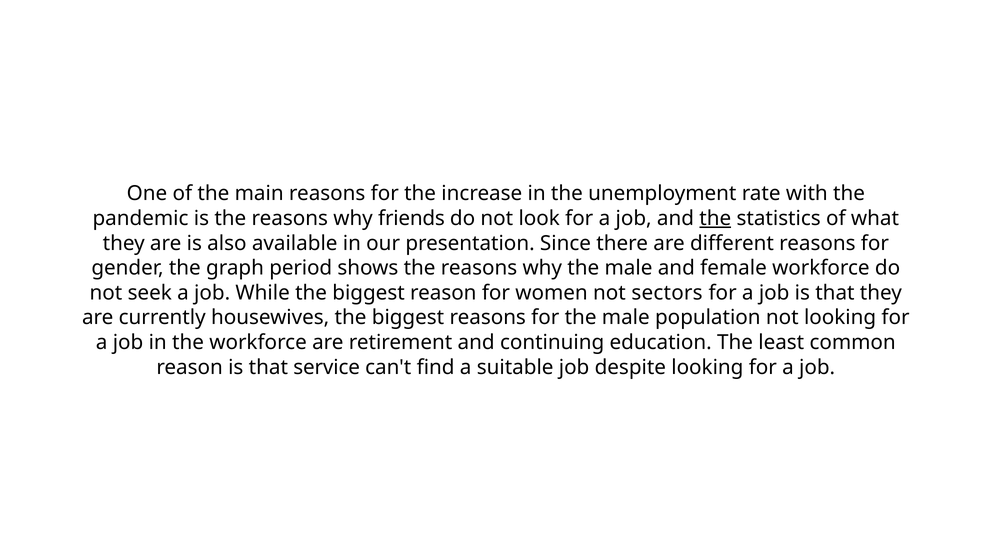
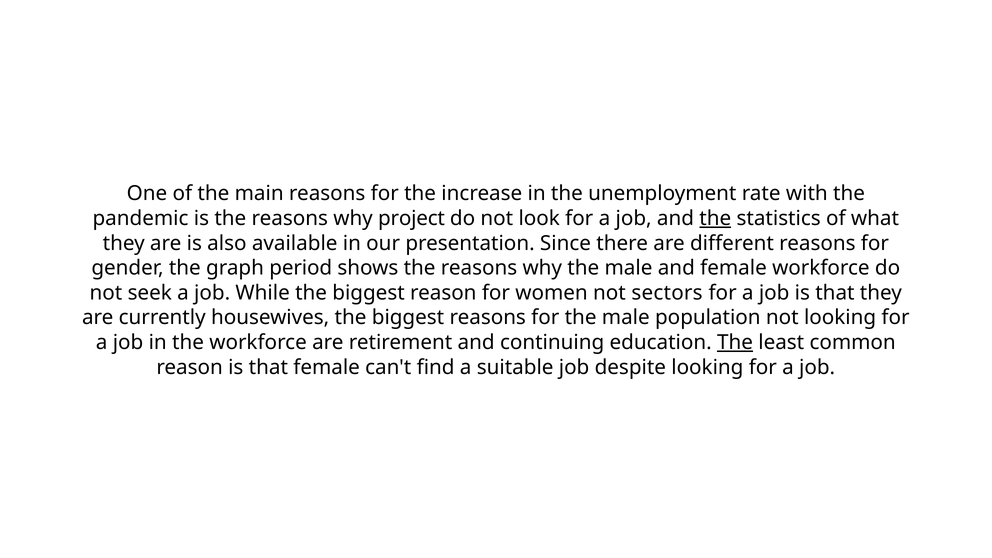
friends: friends -> project
The at (735, 342) underline: none -> present
that service: service -> female
